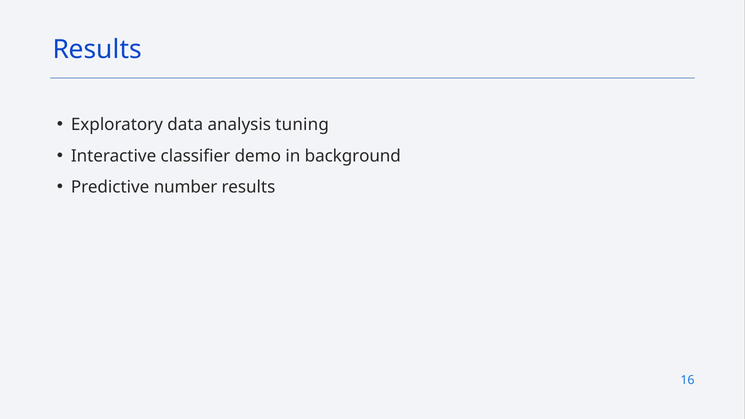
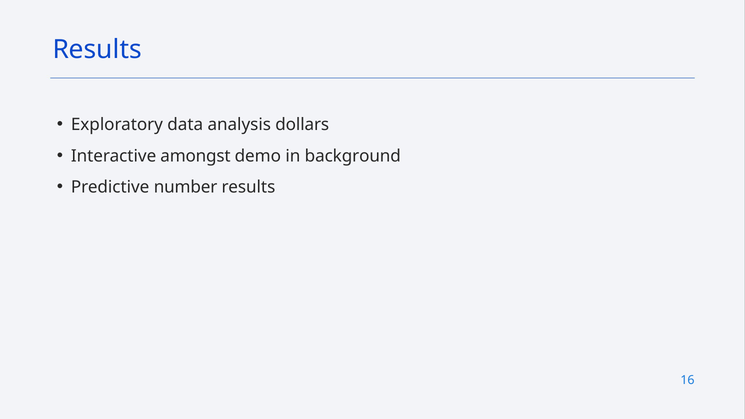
tuning: tuning -> dollars
classifier: classifier -> amongst
